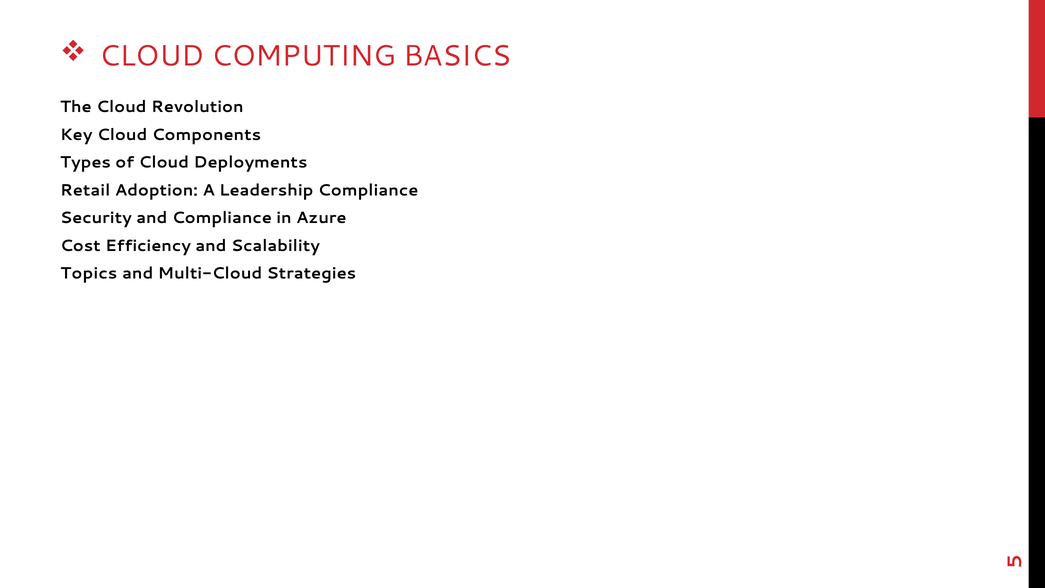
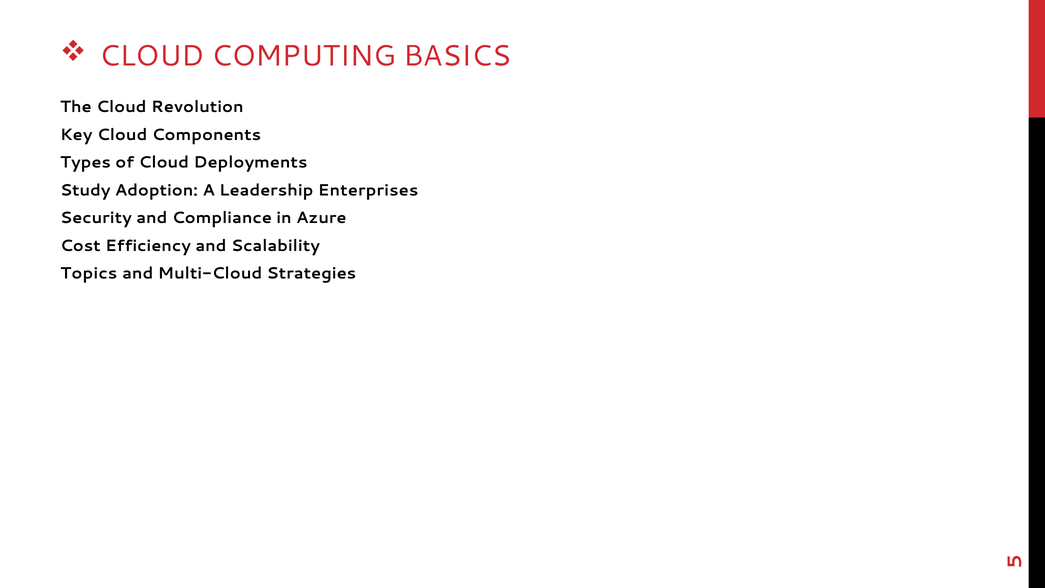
Retail: Retail -> Study
Leadership Compliance: Compliance -> Enterprises
